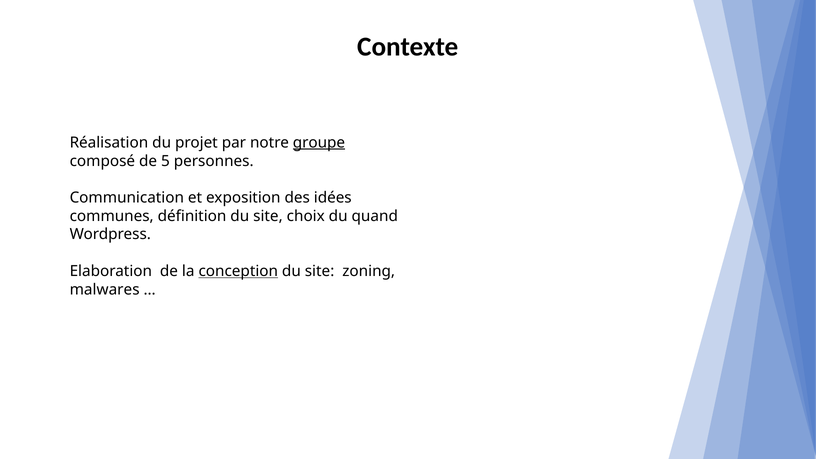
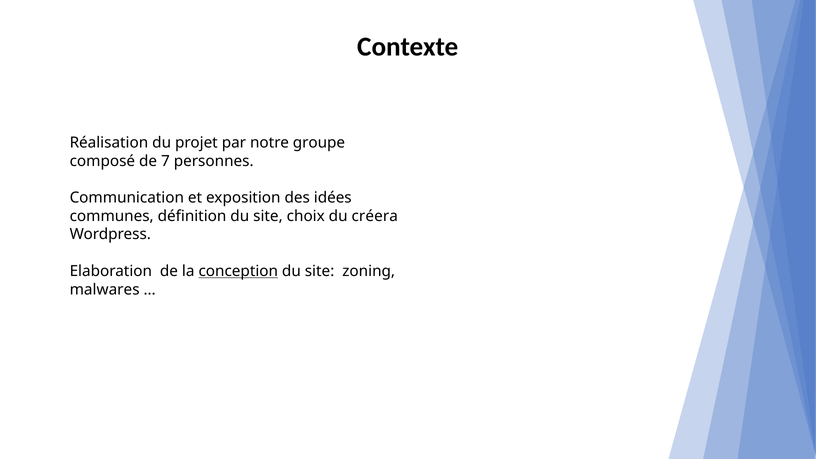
groupe underline: present -> none
5: 5 -> 7
quand: quand -> créera
